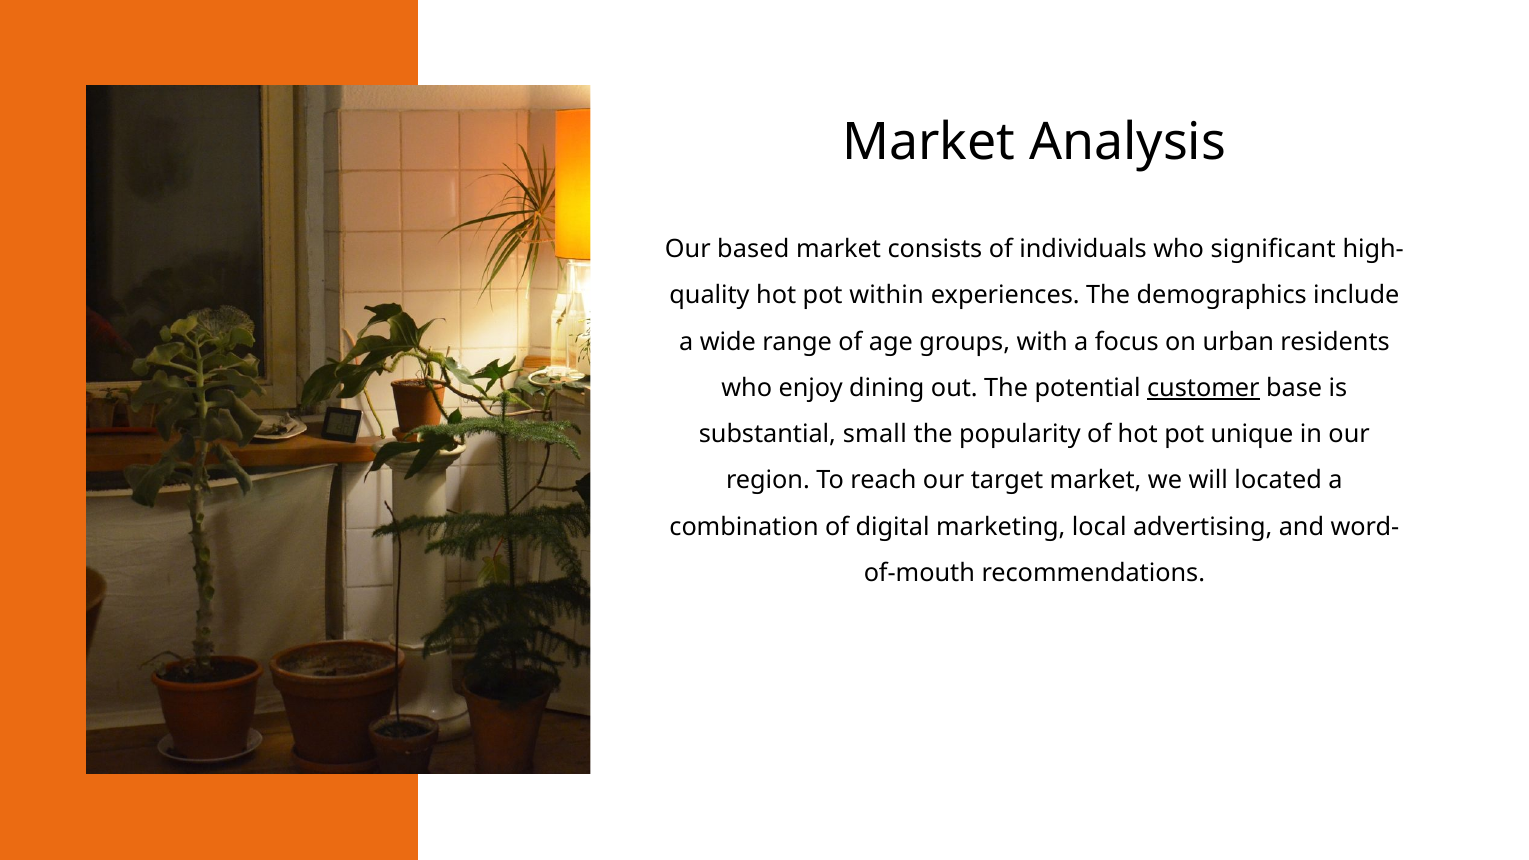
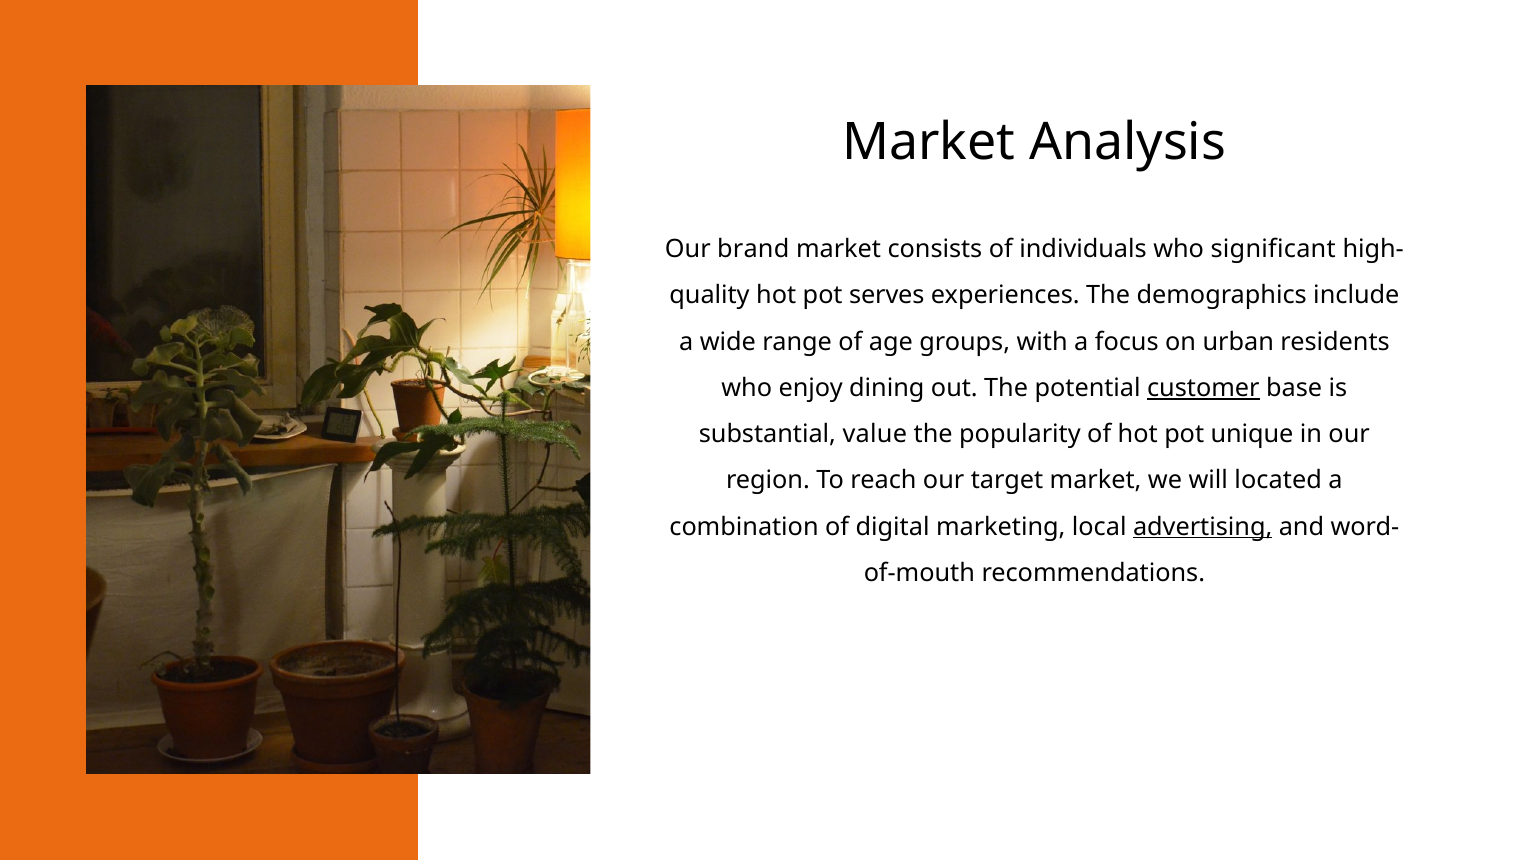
based: based -> brand
within: within -> serves
small: small -> value
advertising underline: none -> present
